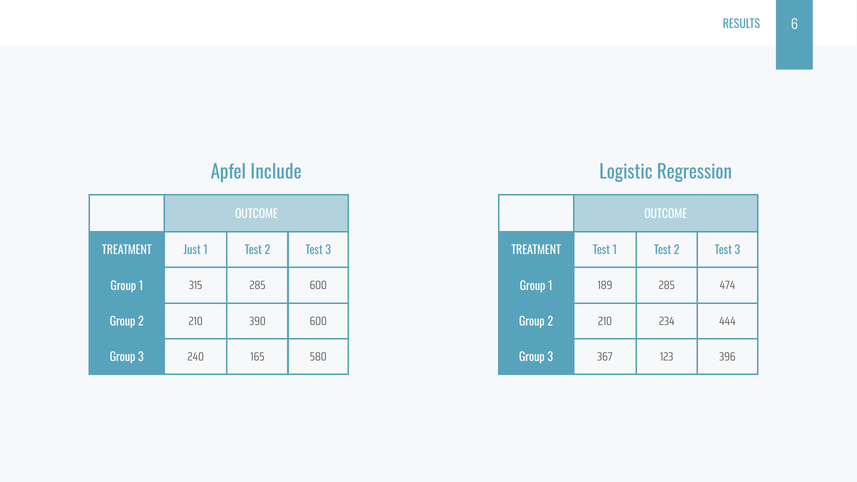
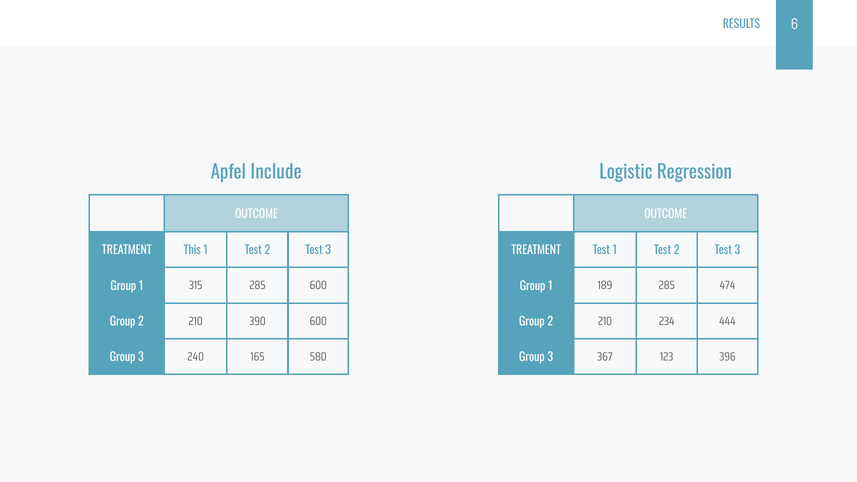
Just: Just -> This
